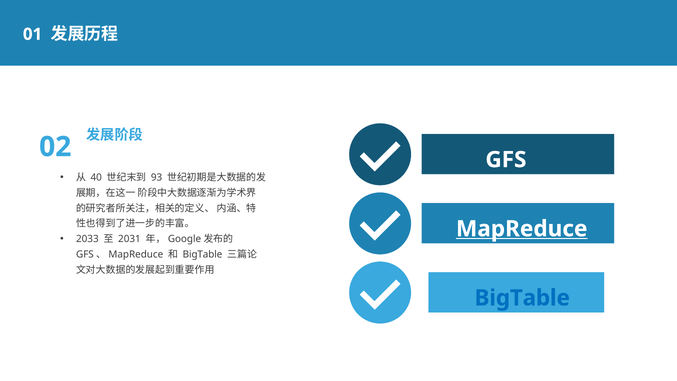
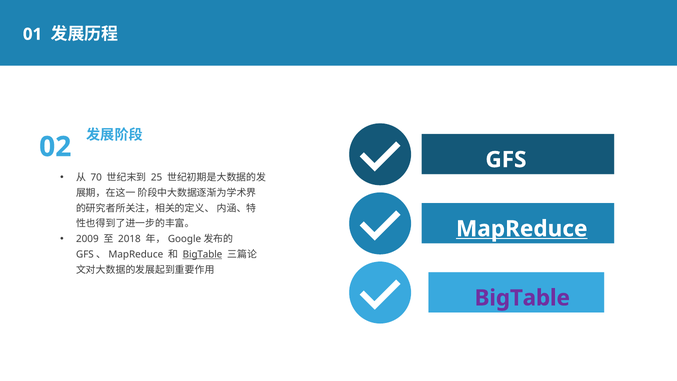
40: 40 -> 70
93: 93 -> 25
2033: 2033 -> 2009
2031: 2031 -> 2018
BigTable at (203, 254) underline: none -> present
BigTable at (522, 298) colour: blue -> purple
